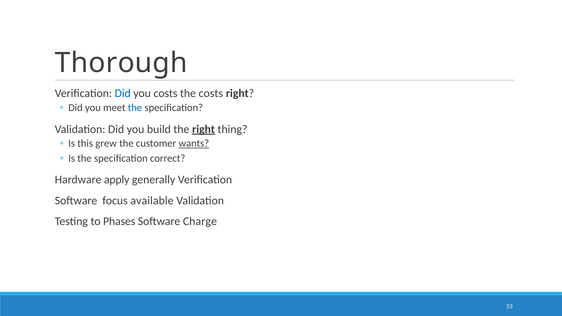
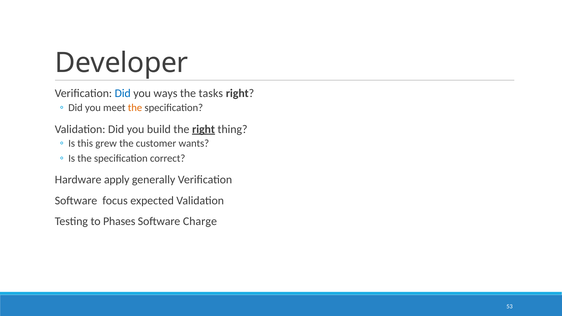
Thorough: Thorough -> Developer
you costs: costs -> ways
the costs: costs -> tasks
the at (135, 108) colour: blue -> orange
wants underline: present -> none
available: available -> expected
